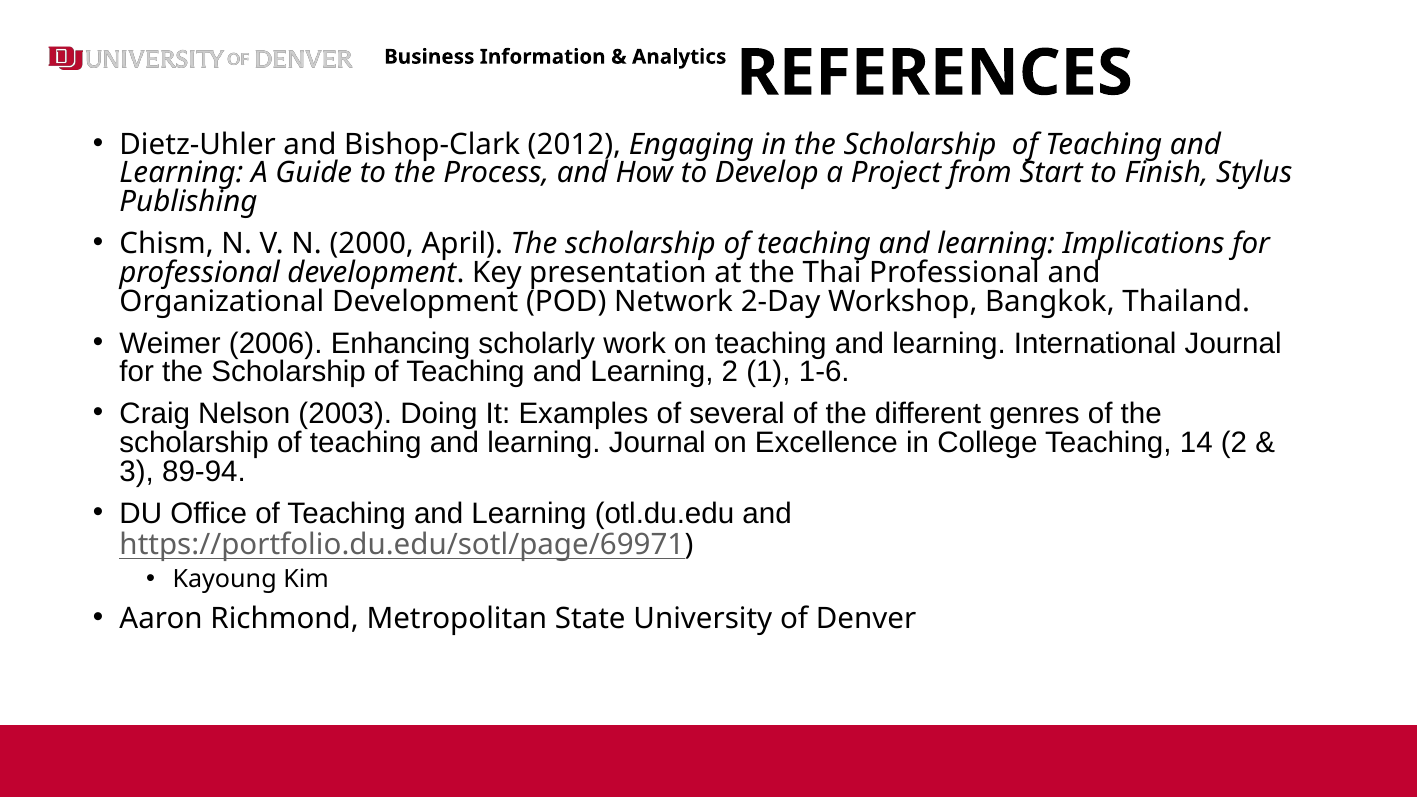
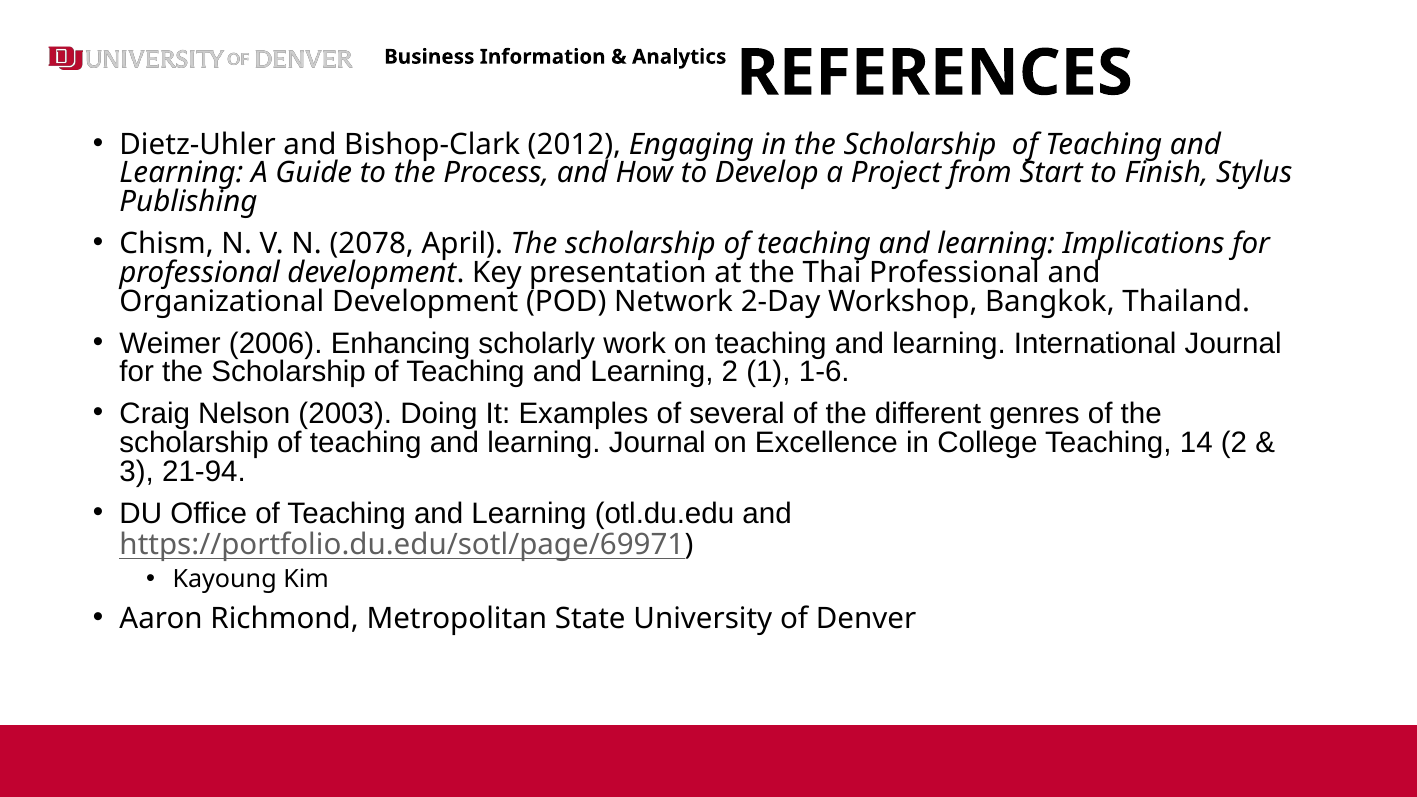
2000: 2000 -> 2078
89-94: 89-94 -> 21-94
